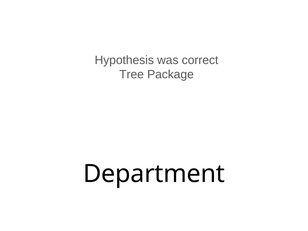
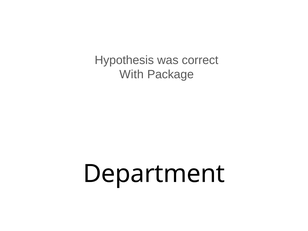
Tree: Tree -> With
